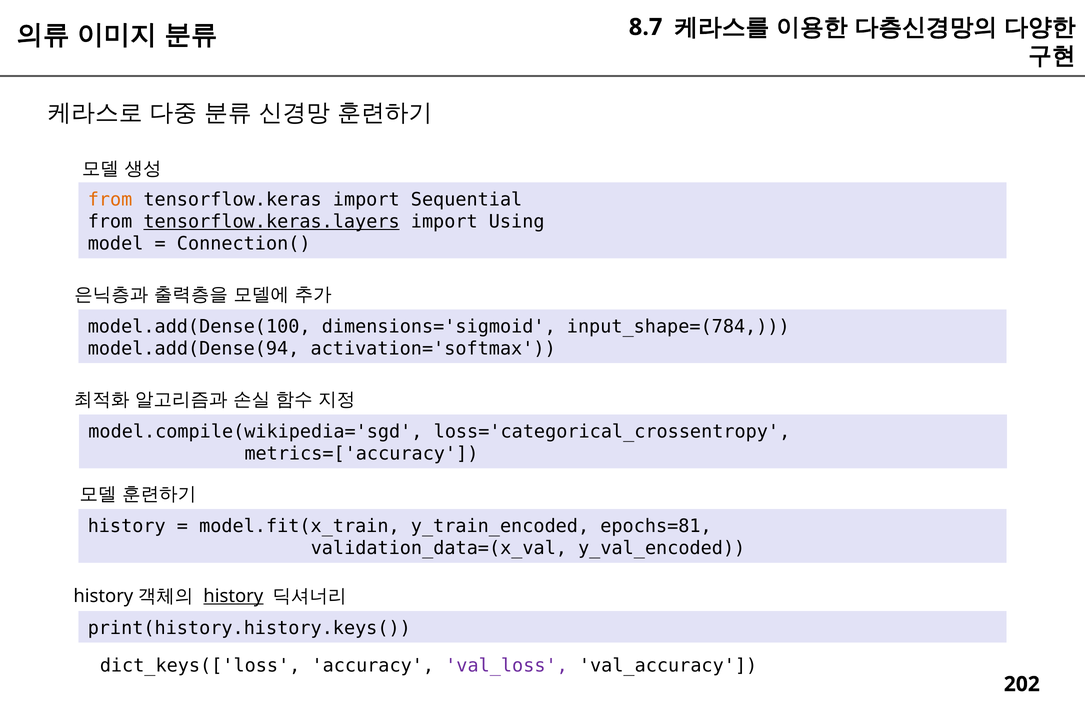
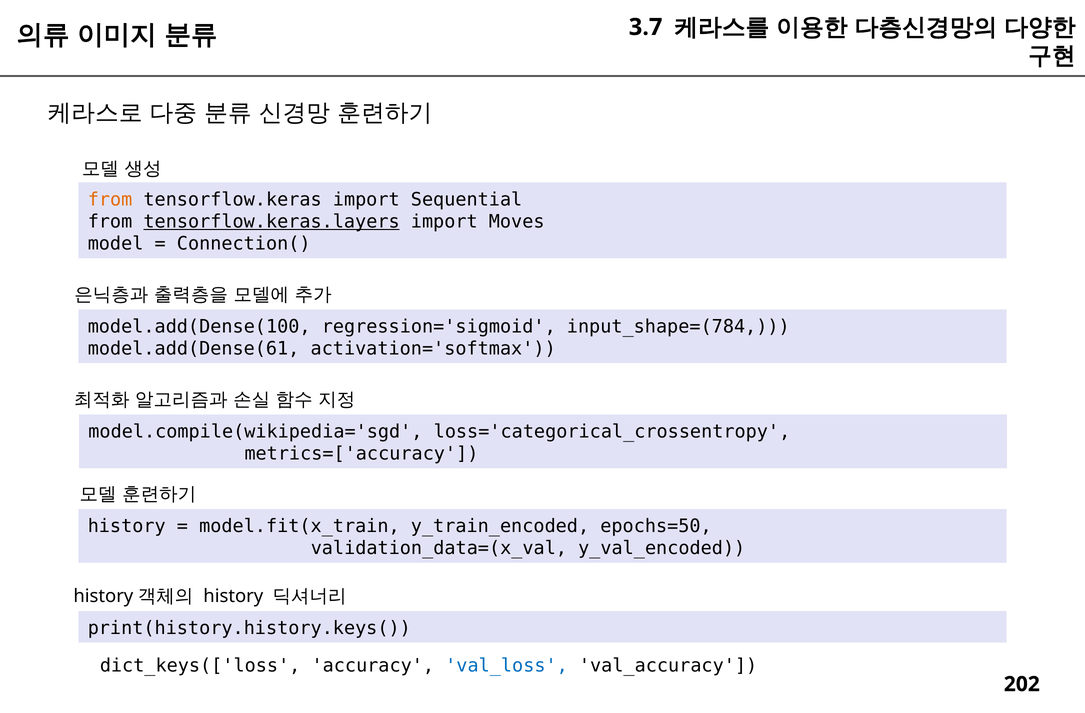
8.7: 8.7 -> 3.7
Using: Using -> Moves
dimensions='sigmoid: dimensions='sigmoid -> regression='sigmoid
model.add(Dense(94: model.add(Dense(94 -> model.add(Dense(61
epochs=81: epochs=81 -> epochs=50
history at (233, 596) underline: present -> none
val_loss colour: purple -> blue
